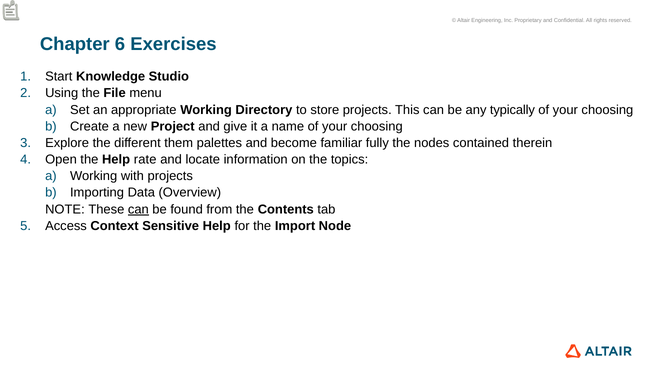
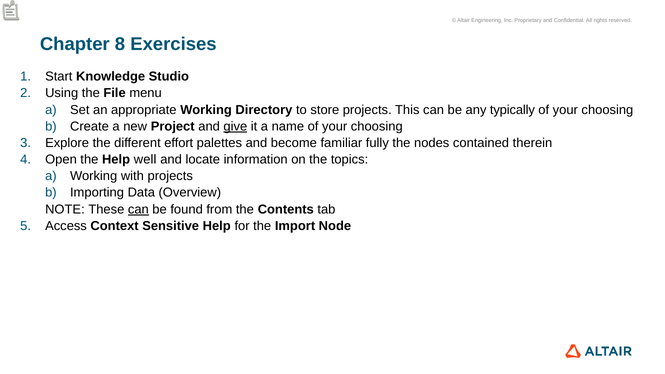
6: 6 -> 8
give underline: none -> present
them: them -> effort
rate: rate -> well
